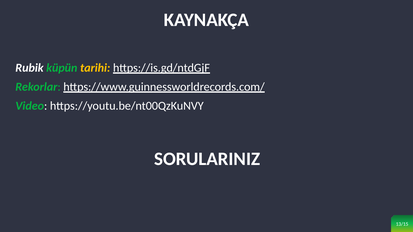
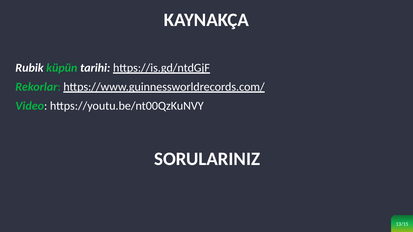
tarihi colour: yellow -> white
